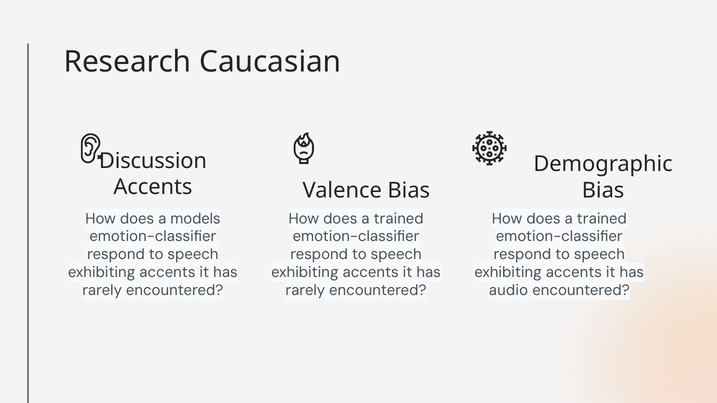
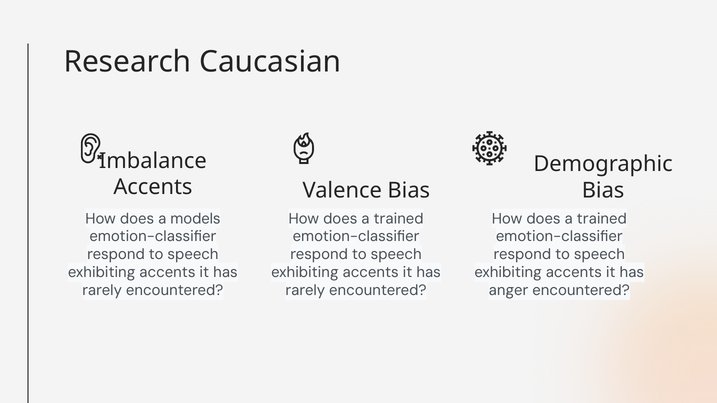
Discussion: Discussion -> Imbalance
audio: audio -> anger
